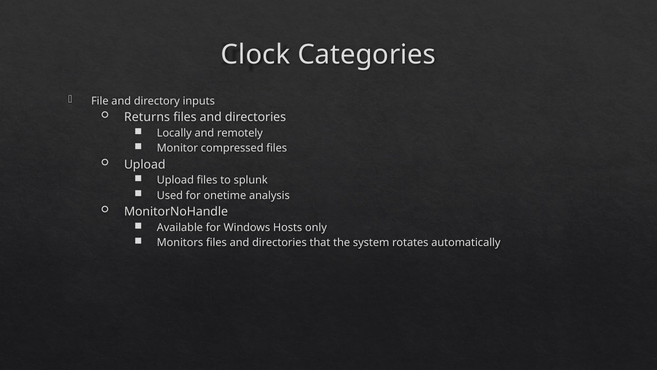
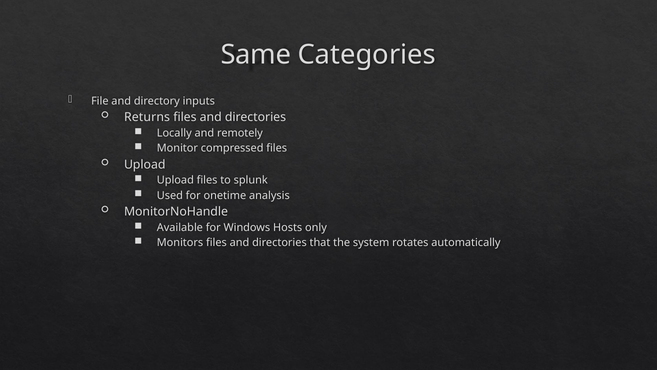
Clock: Clock -> Same
